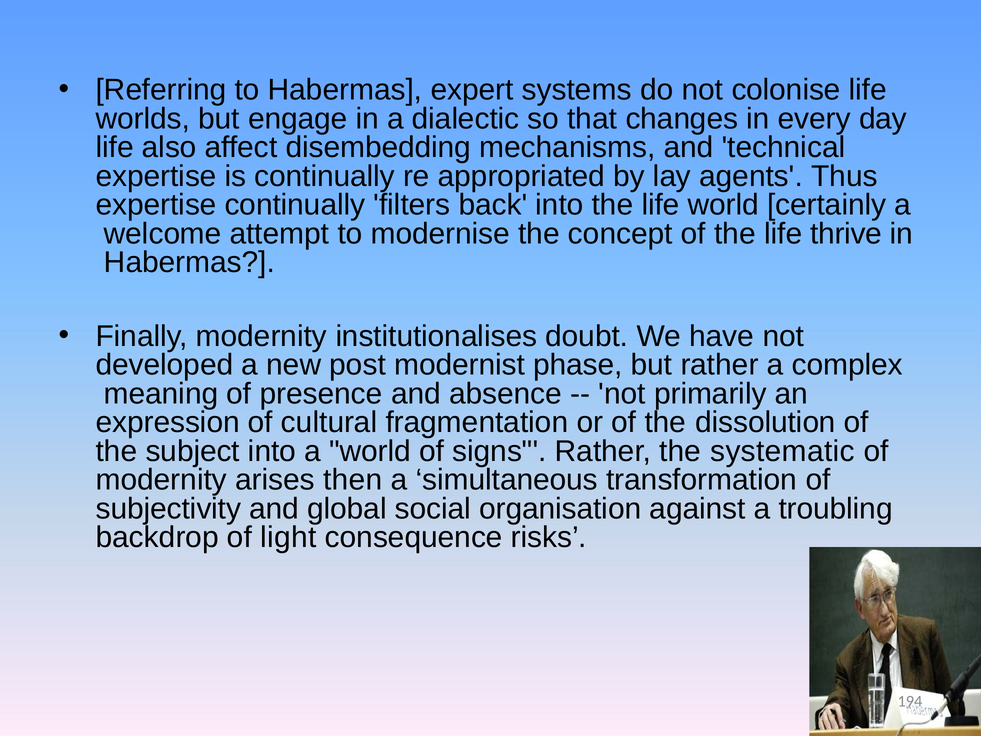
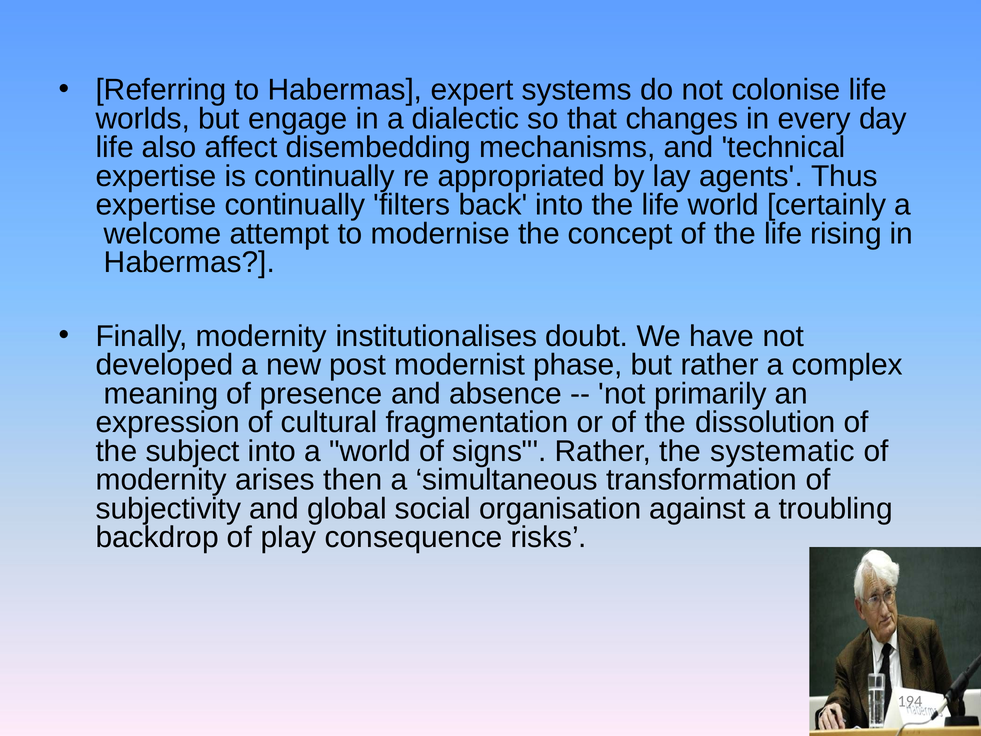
thrive: thrive -> rising
light: light -> play
